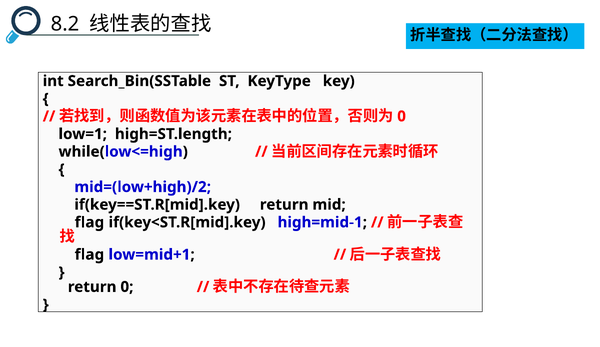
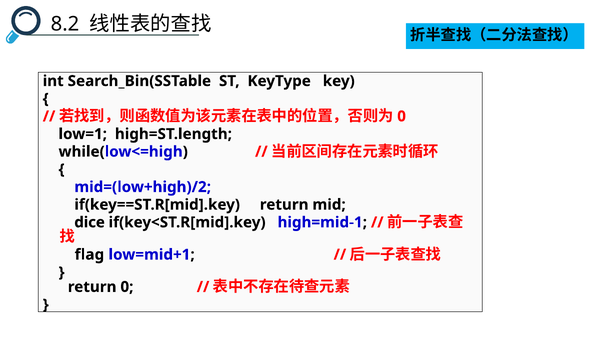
flag at (89, 222): flag -> dice
